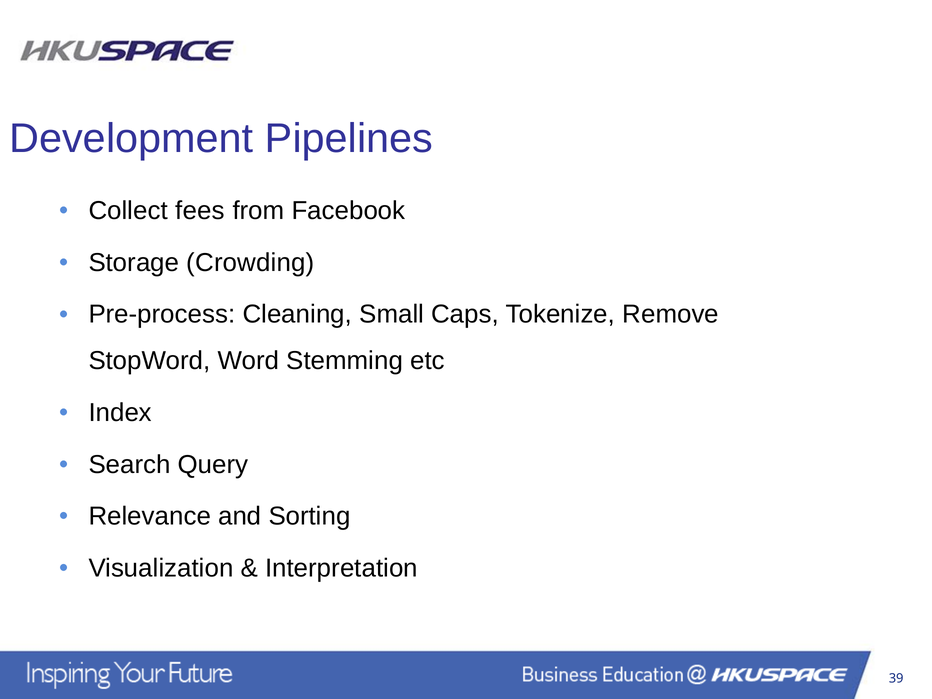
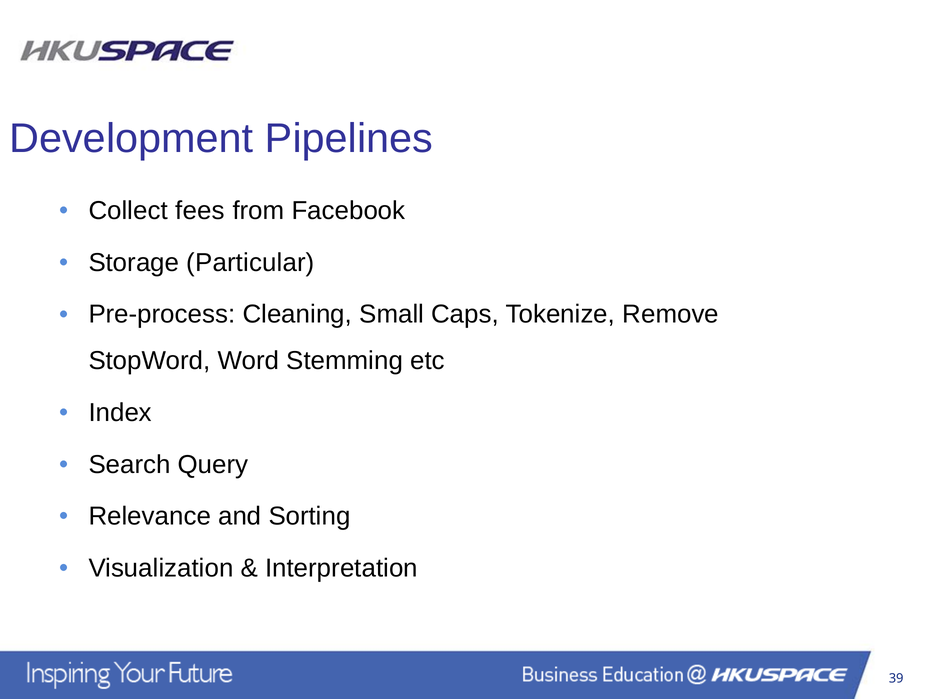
Crowding: Crowding -> Particular
